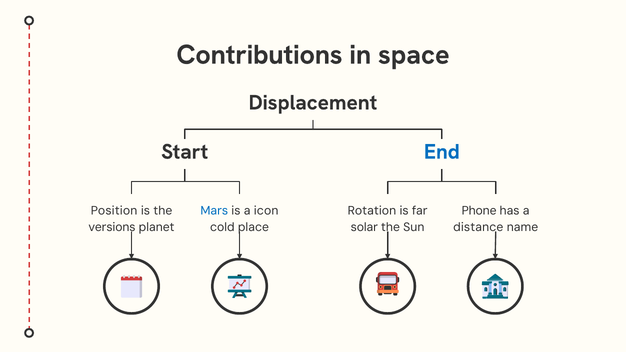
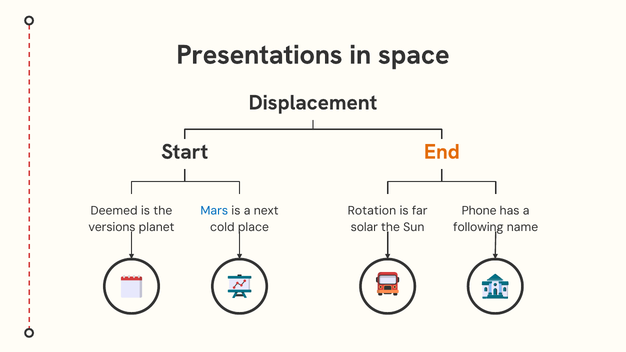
Contributions: Contributions -> Presentations
End colour: blue -> orange
Position: Position -> Deemed
icon: icon -> next
distance: distance -> following
